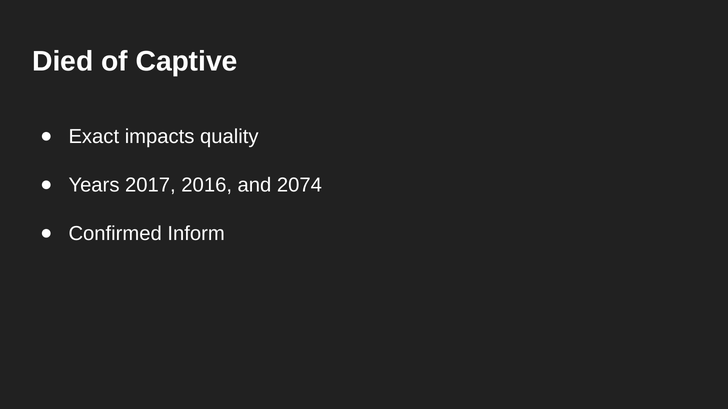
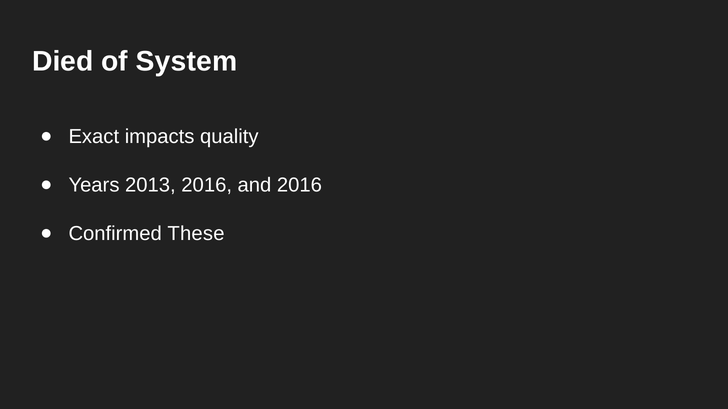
Captive: Captive -> System
2017: 2017 -> 2013
and 2074: 2074 -> 2016
Inform: Inform -> These
